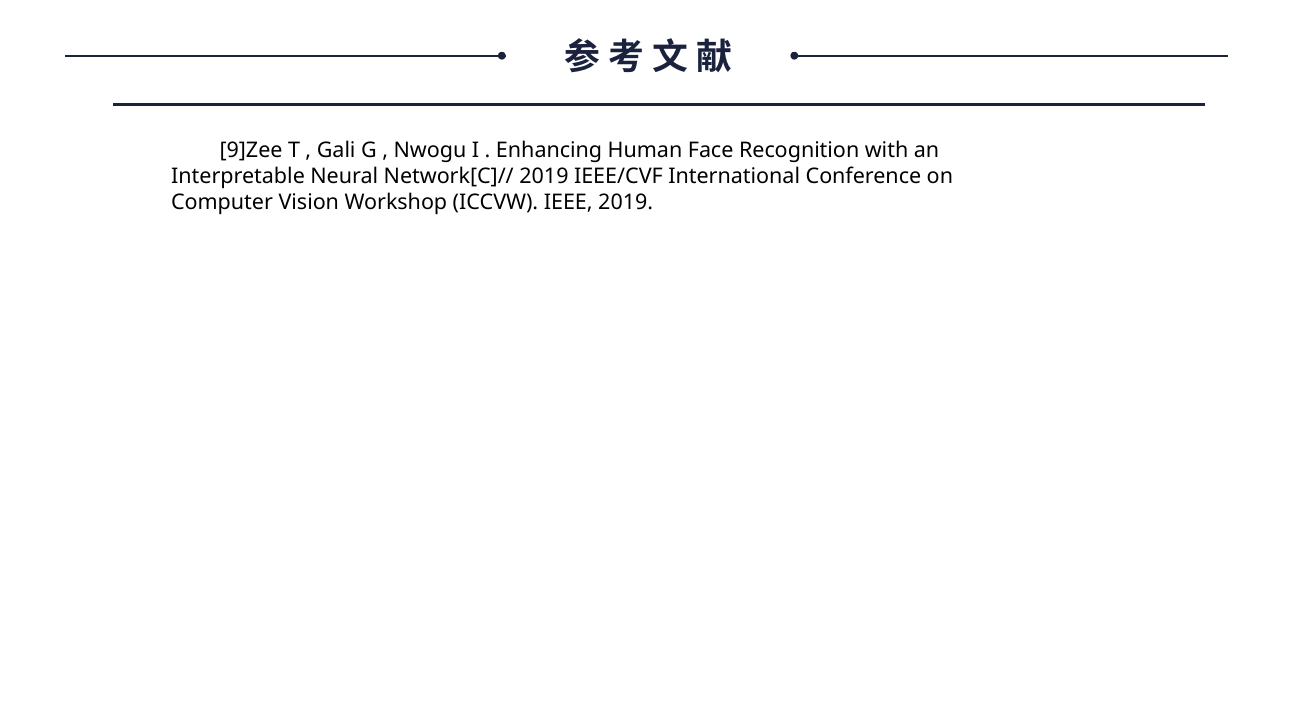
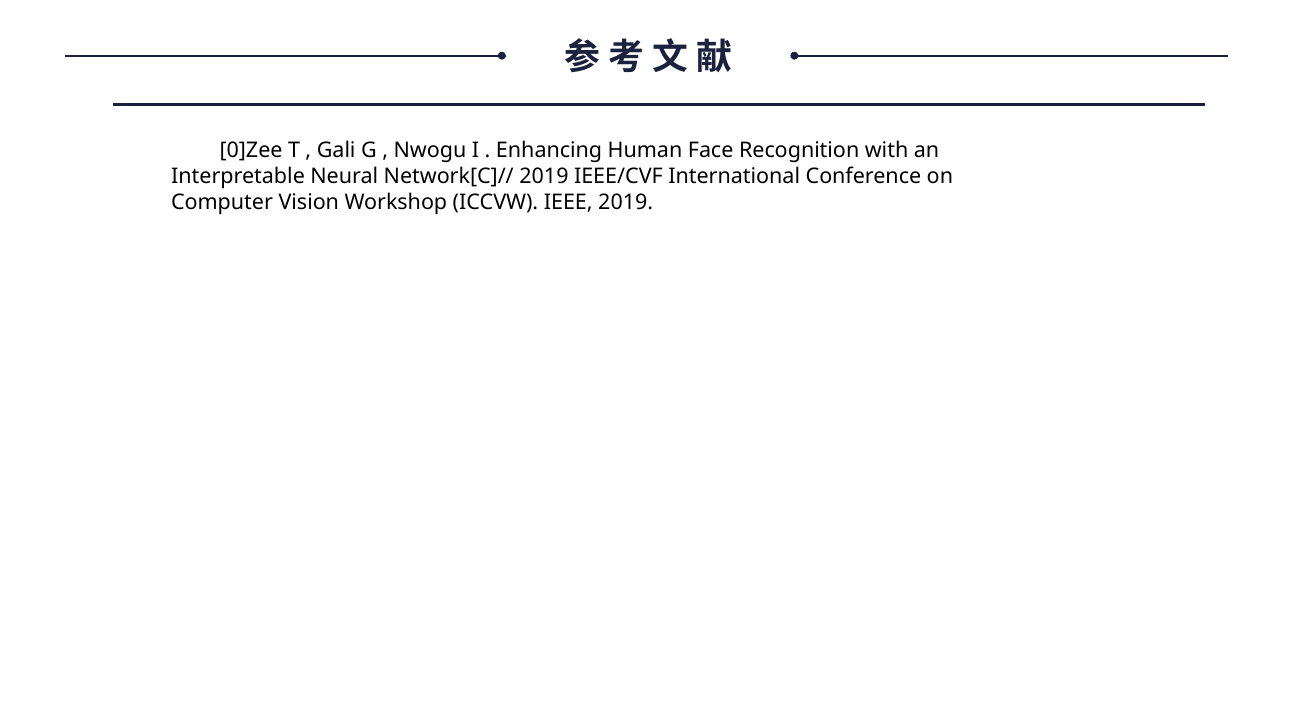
9]Zee: 9]Zee -> 0]Zee
